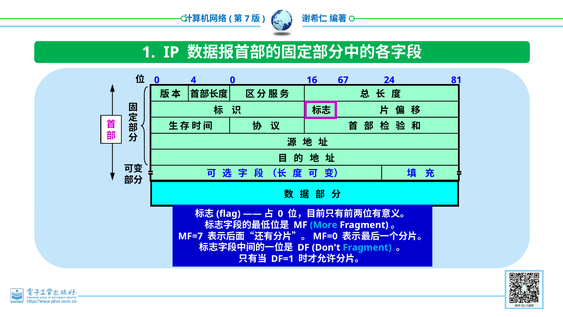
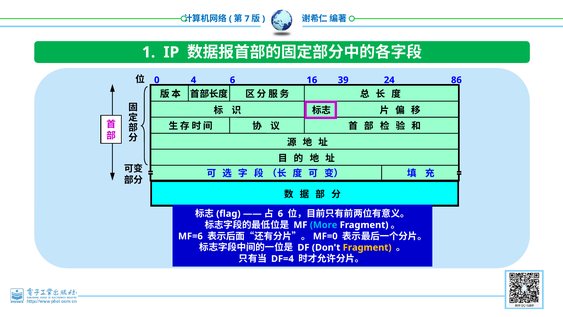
4 0: 0 -> 6
67: 67 -> 39
81: 81 -> 86
0 at (280, 214): 0 -> 6
MF=7: MF=7 -> MF=6
Fragment at (367, 247) colour: light blue -> yellow
DF=1: DF=1 -> DF=4
